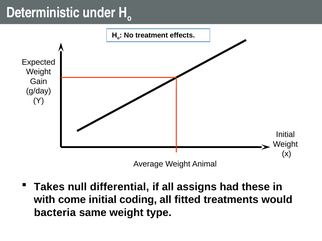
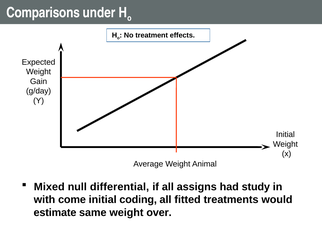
Deterministic: Deterministic -> Comparisons
Takes: Takes -> Mixed
these: these -> study
bacteria: bacteria -> estimate
type: type -> over
